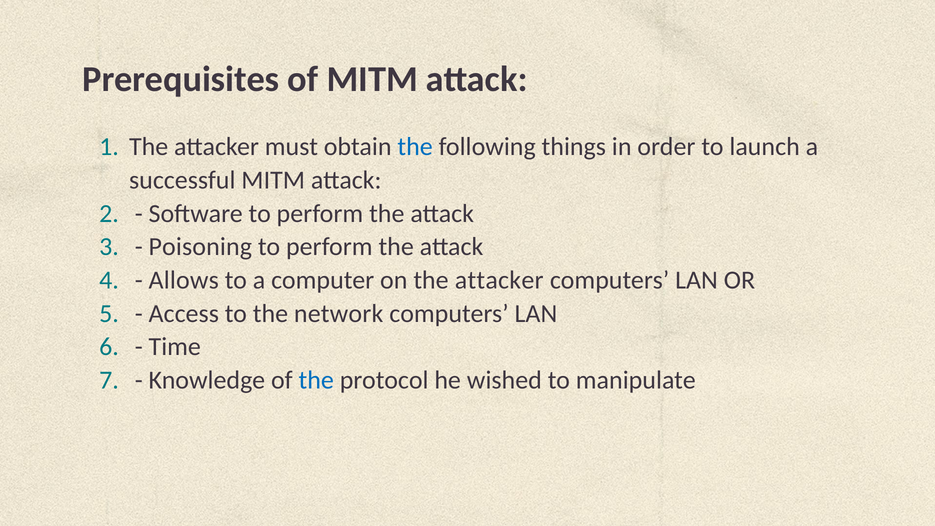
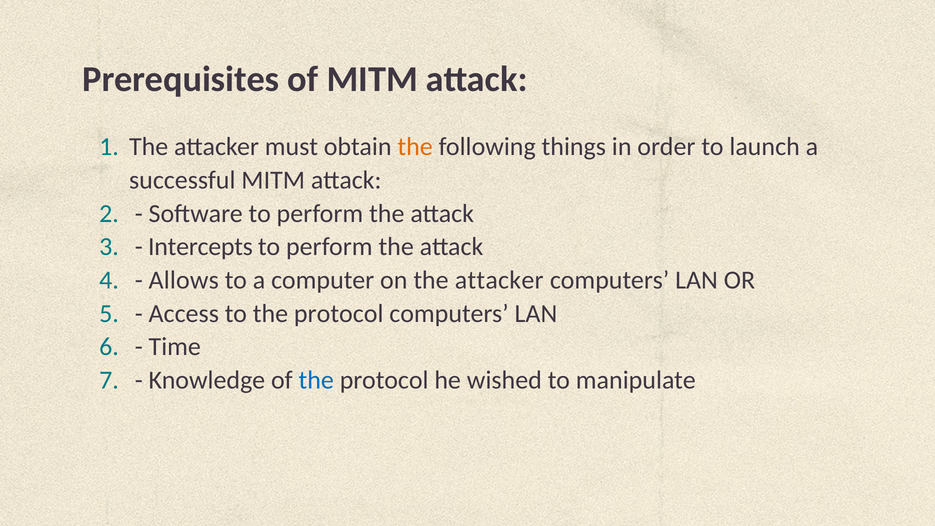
the at (415, 147) colour: blue -> orange
Poisoning: Poisoning -> Intercepts
to the network: network -> protocol
